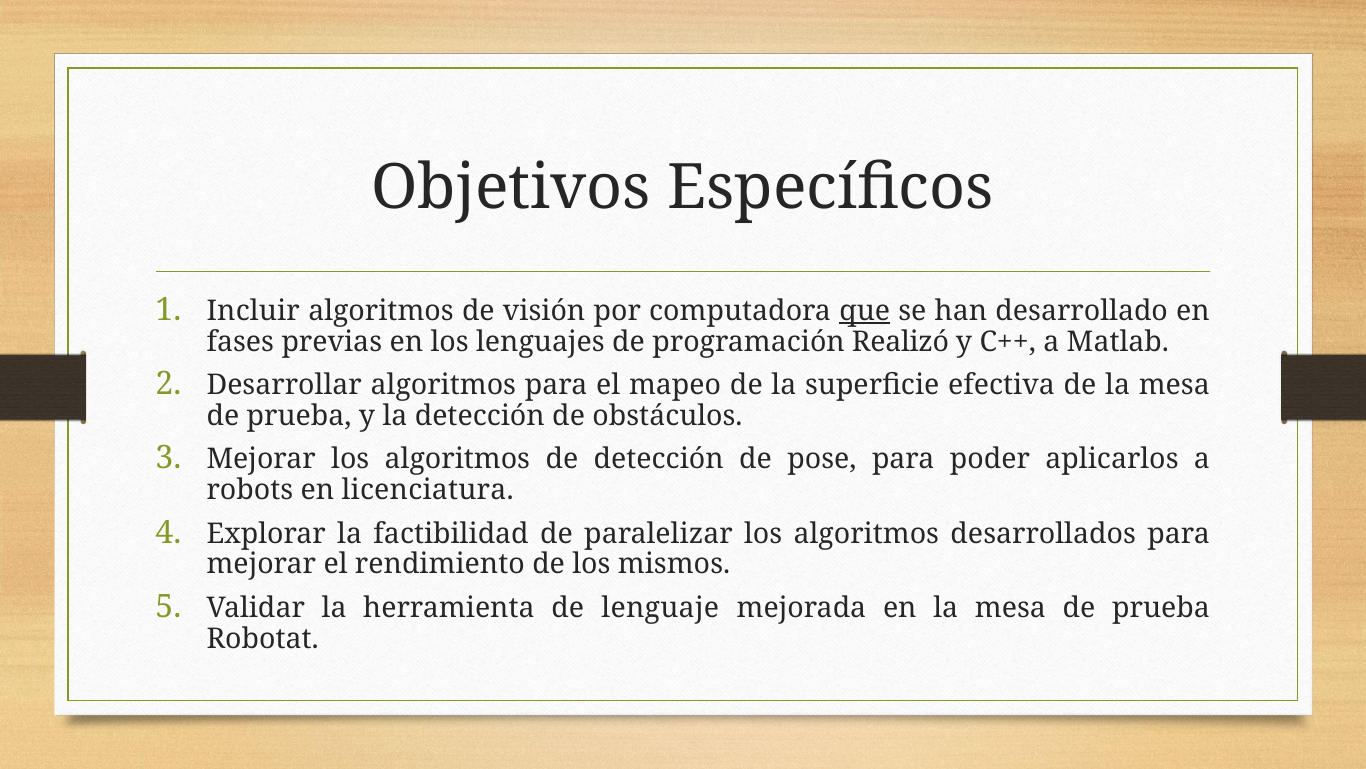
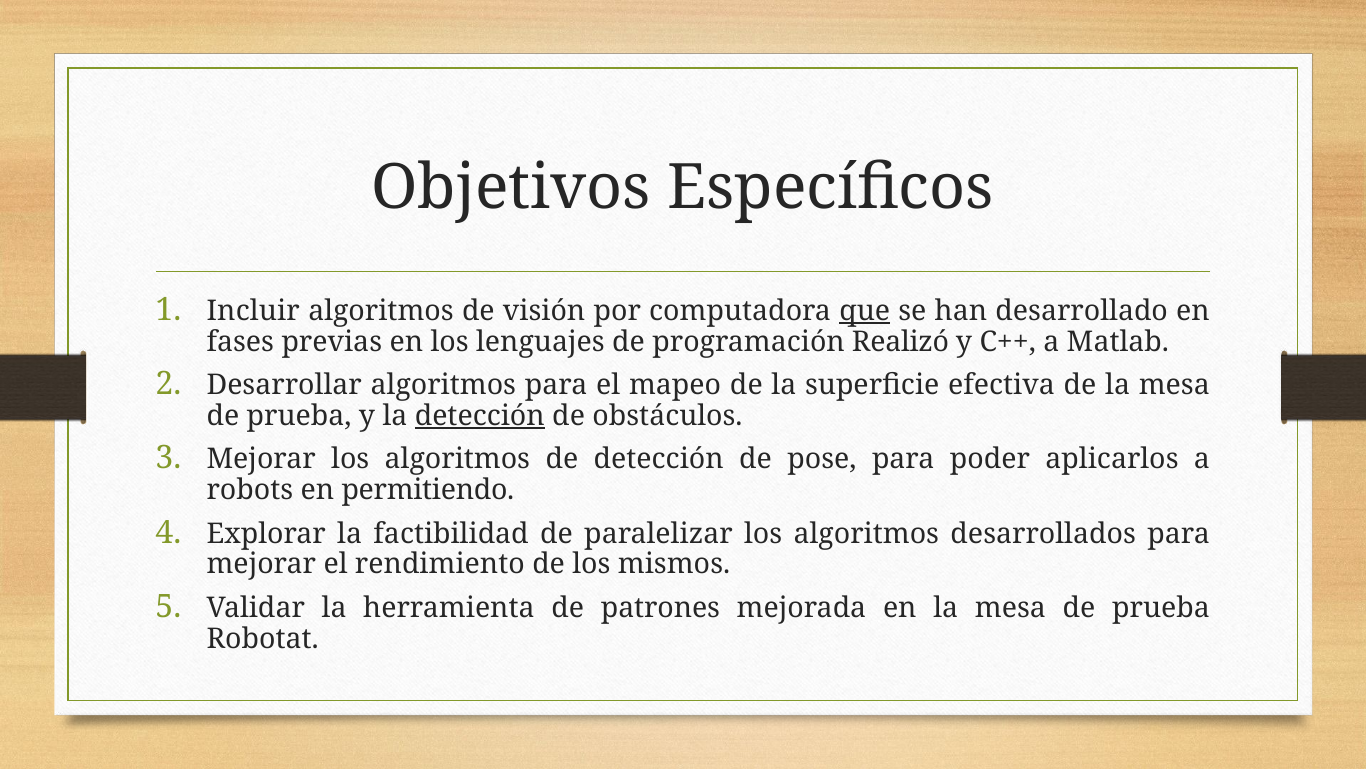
detección at (480, 416) underline: none -> present
licenciatura: licenciatura -> permitiendo
lenguaje: lenguaje -> patrones
